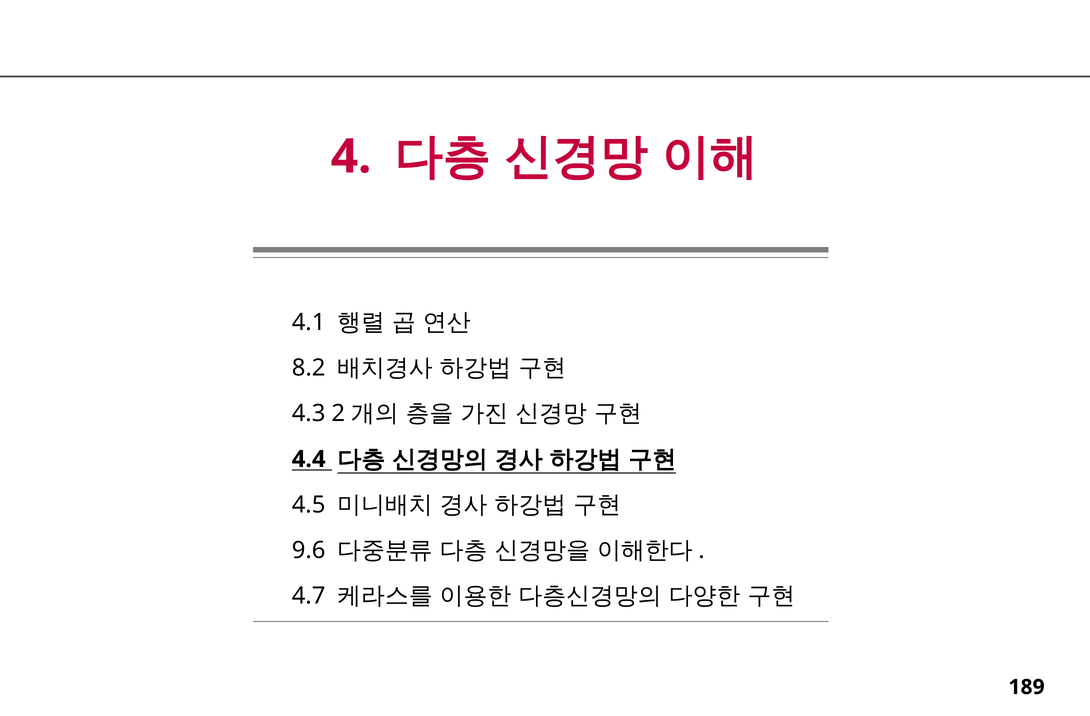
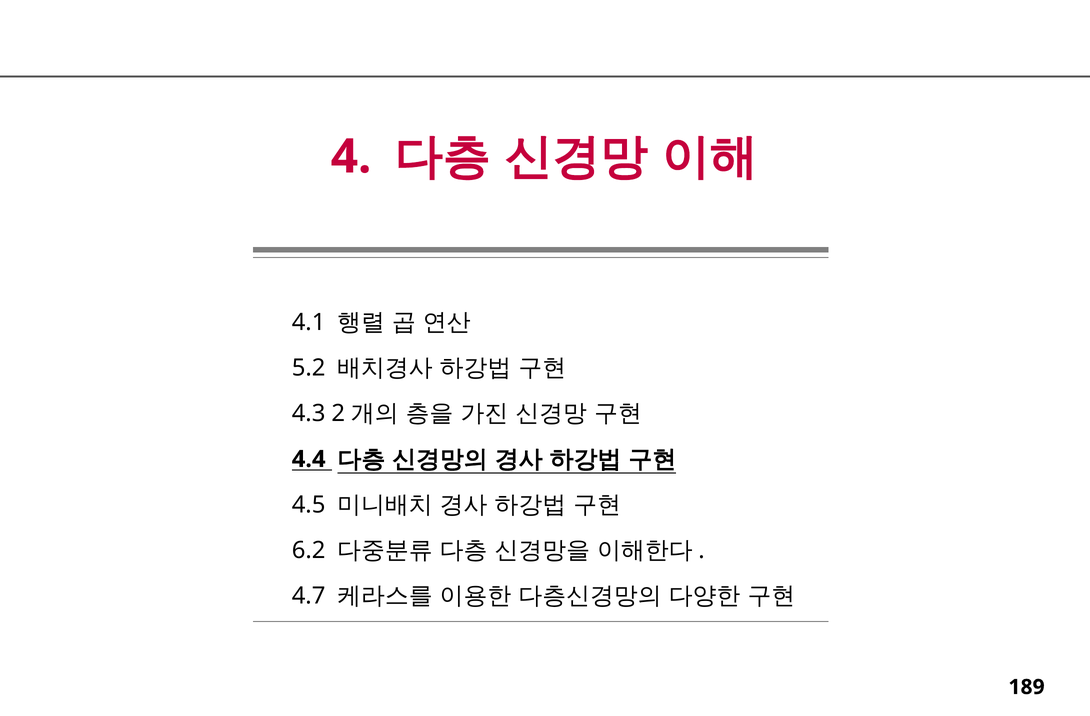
8.2: 8.2 -> 5.2
9.6: 9.6 -> 6.2
